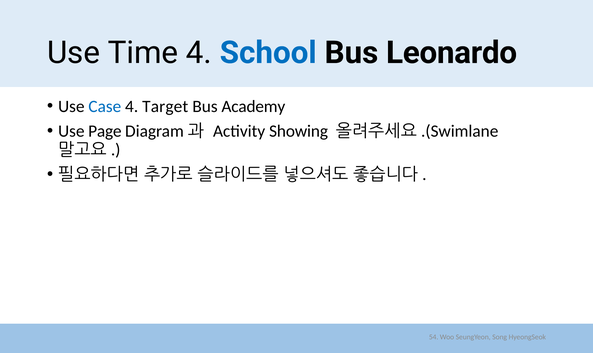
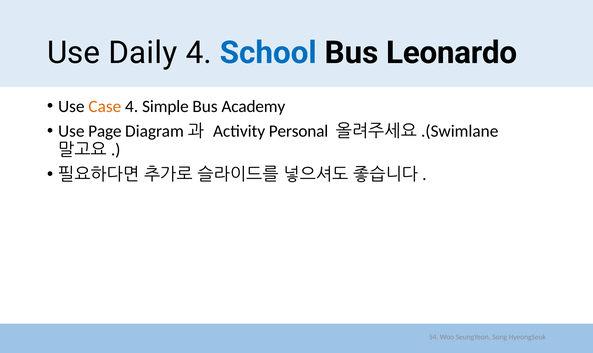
Time: Time -> Daily
Case colour: blue -> orange
Target: Target -> Simple
Showing: Showing -> Personal
